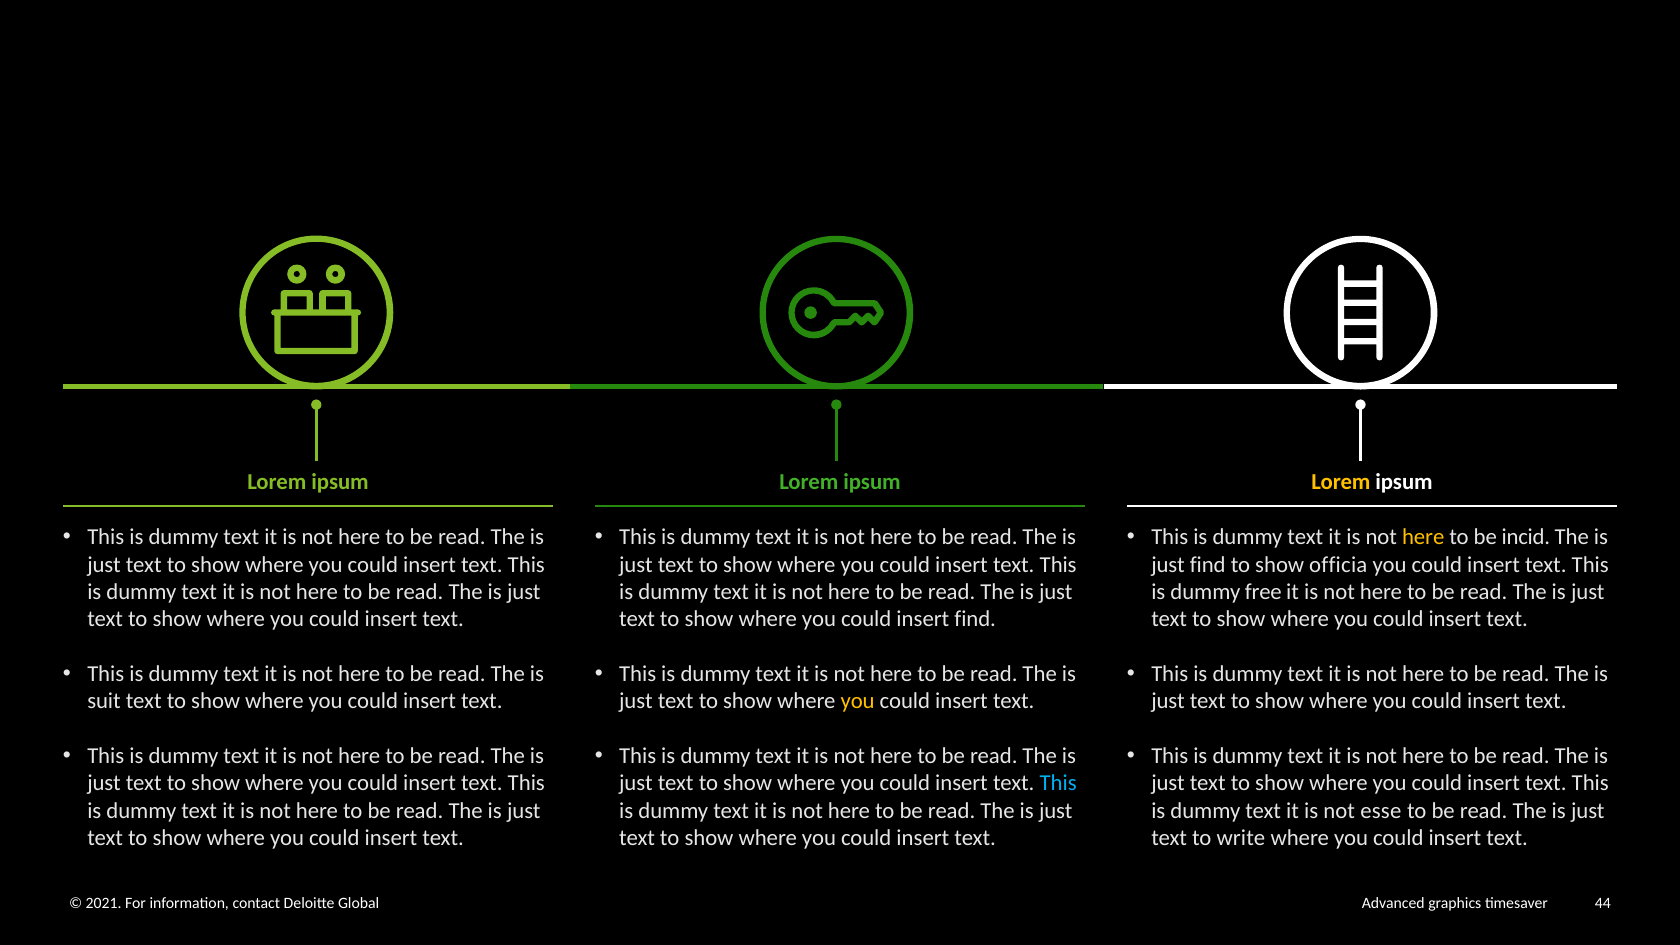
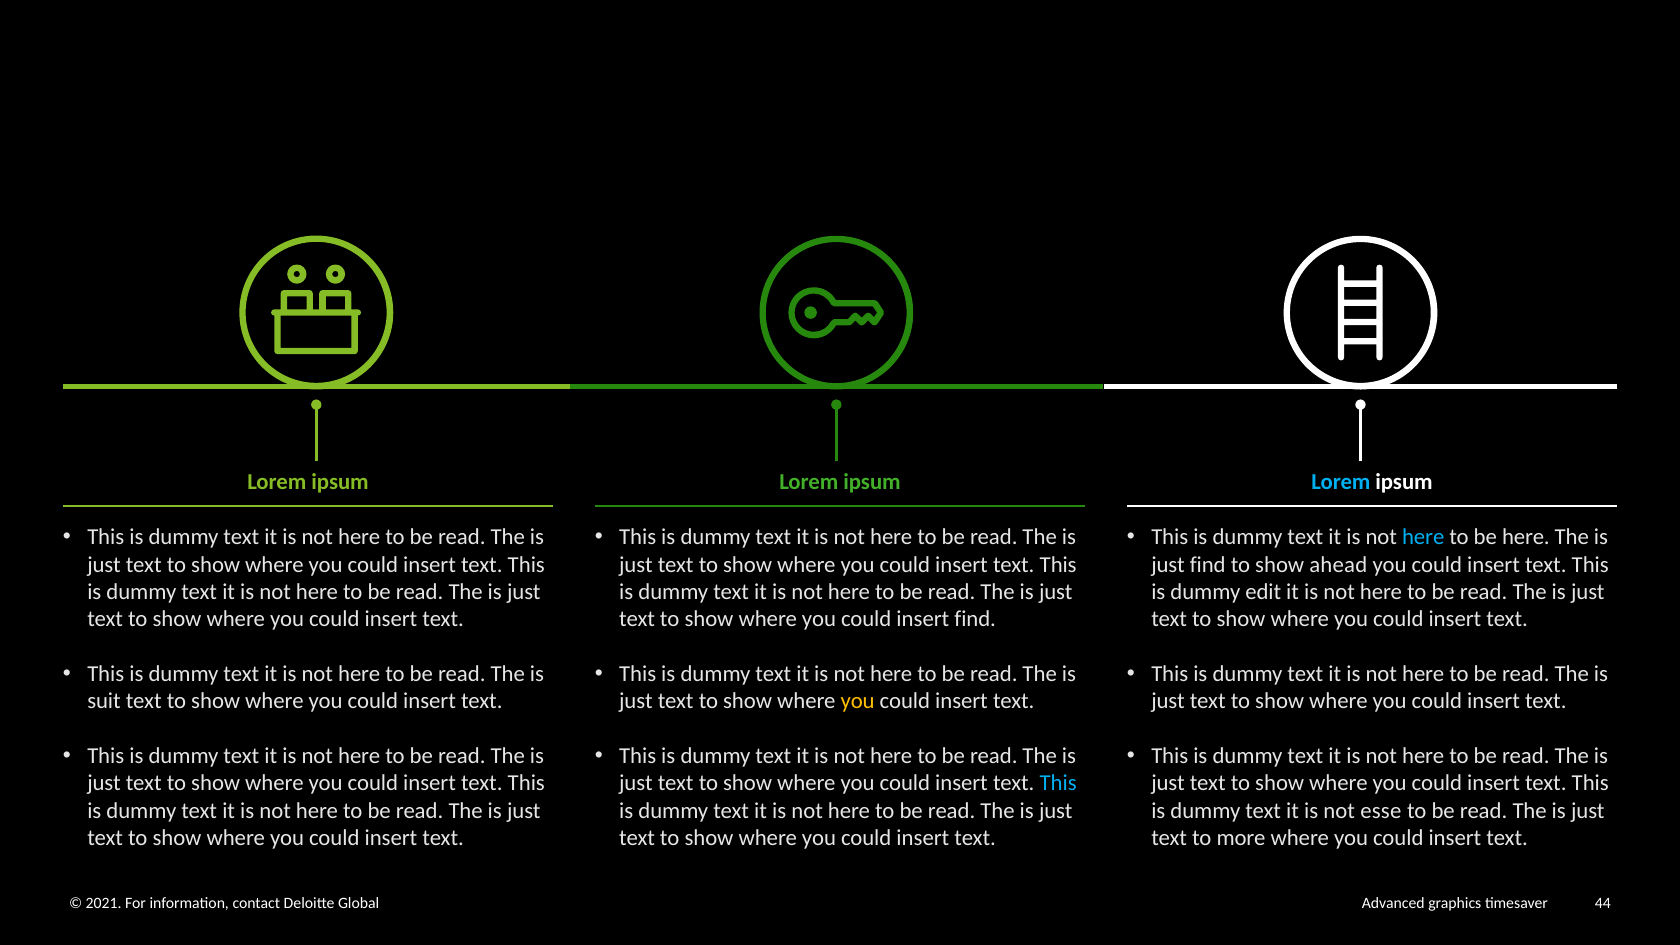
Lorem at (1341, 482) colour: yellow -> light blue
here at (1423, 537) colour: yellow -> light blue
be incid: incid -> here
officia: officia -> ahead
free: free -> edit
write: write -> more
